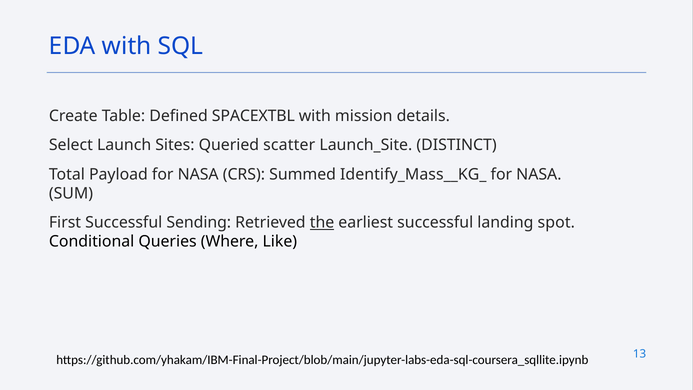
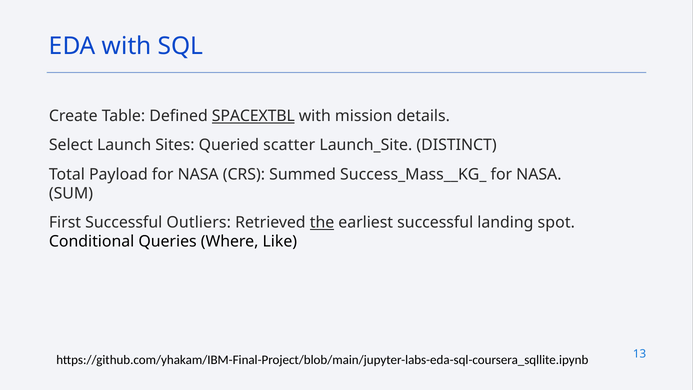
SPACEXTBL underline: none -> present
Identify_Mass__KG_: Identify_Mass__KG_ -> Success_Mass__KG_
Sending: Sending -> Outliers
